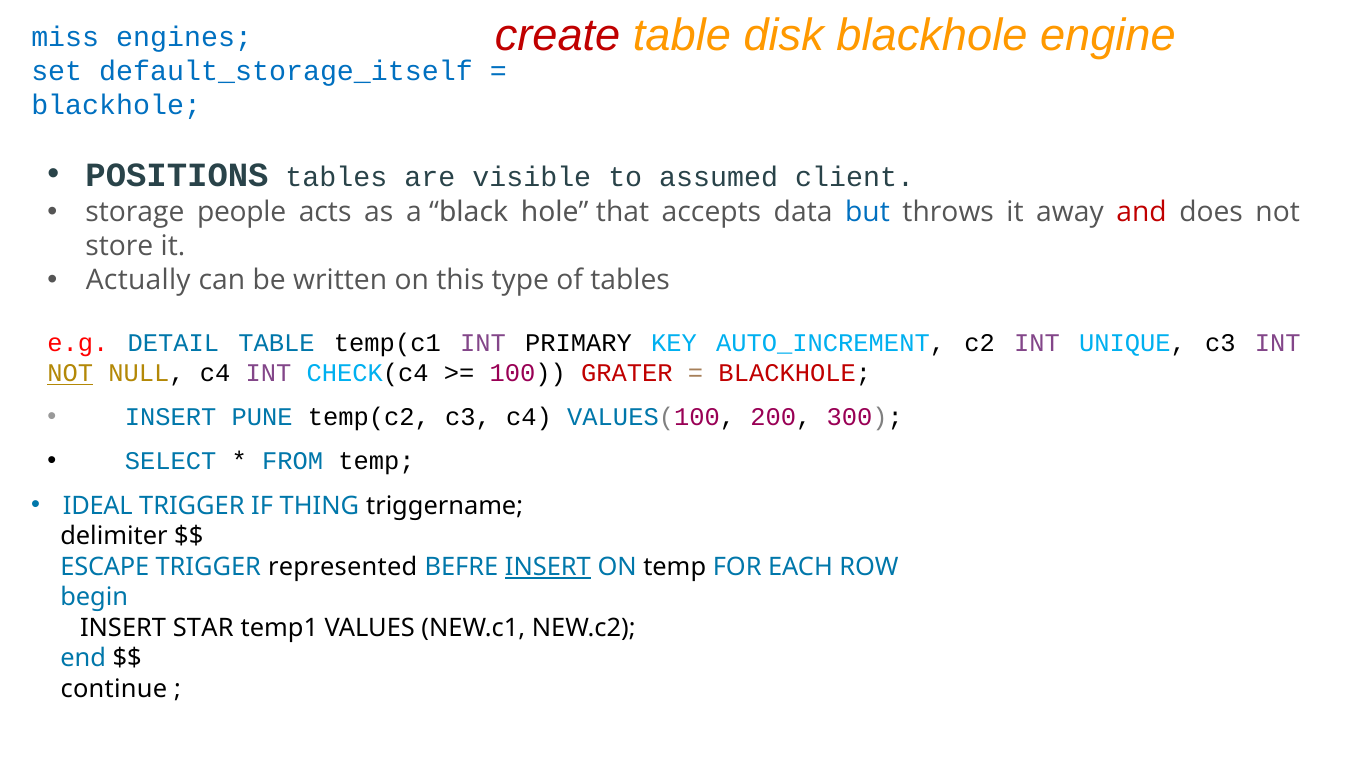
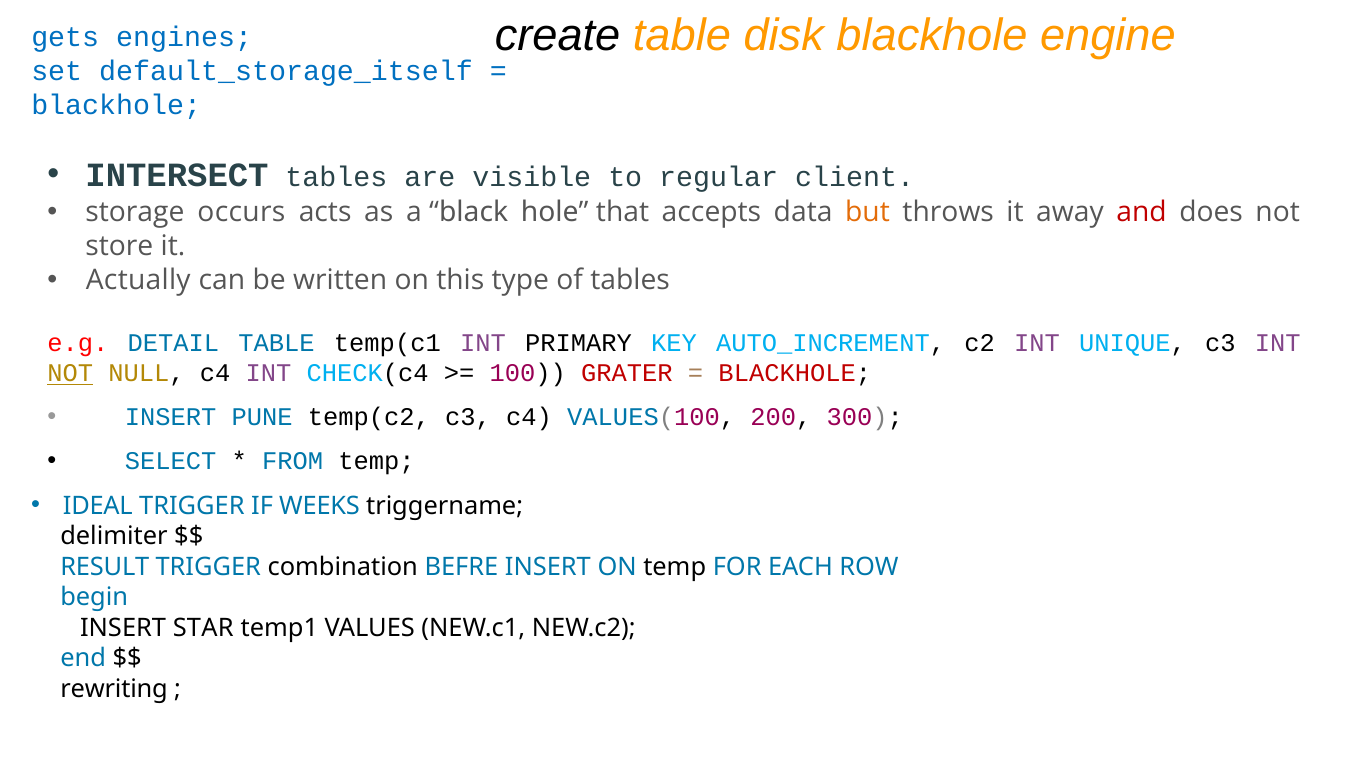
create colour: red -> black
miss: miss -> gets
POSITIONS: POSITIONS -> INTERSECT
assumed: assumed -> regular
people: people -> occurs
but colour: blue -> orange
THING: THING -> WEEKS
ESCAPE: ESCAPE -> RESULT
represented: represented -> combination
INSERT at (548, 567) underline: present -> none
continue: continue -> rewriting
